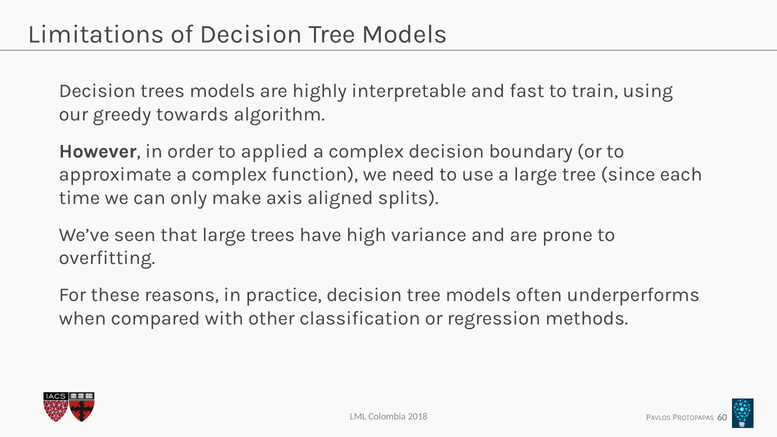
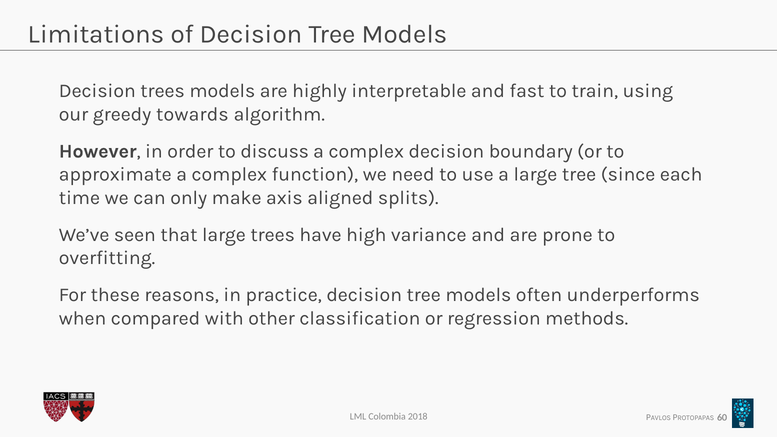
applied: applied -> discuss
